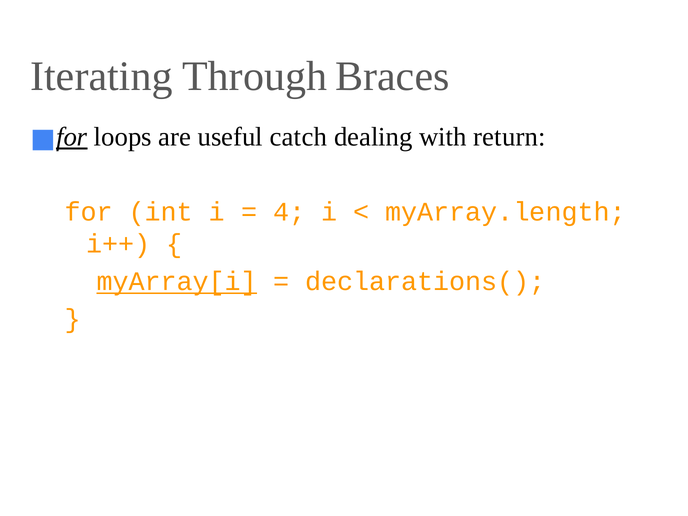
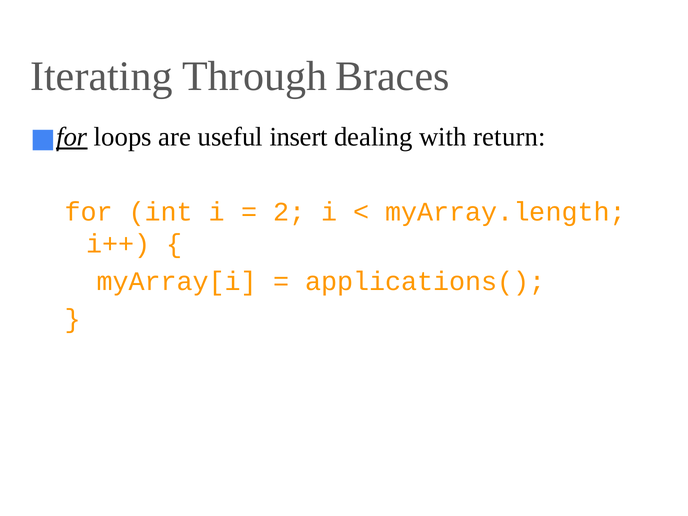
catch: catch -> insert
4: 4 -> 2
myArray[i underline: present -> none
declarations(: declarations( -> applications(
